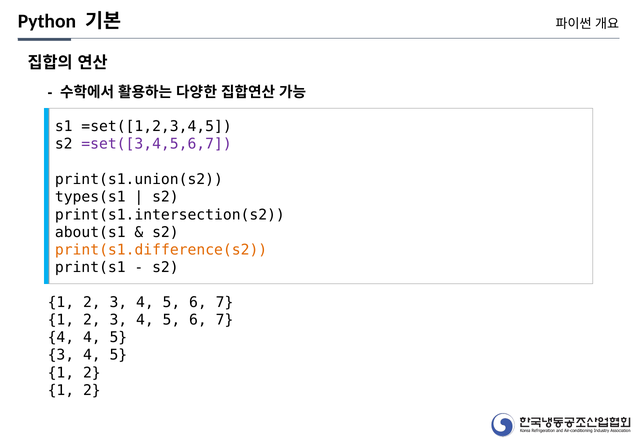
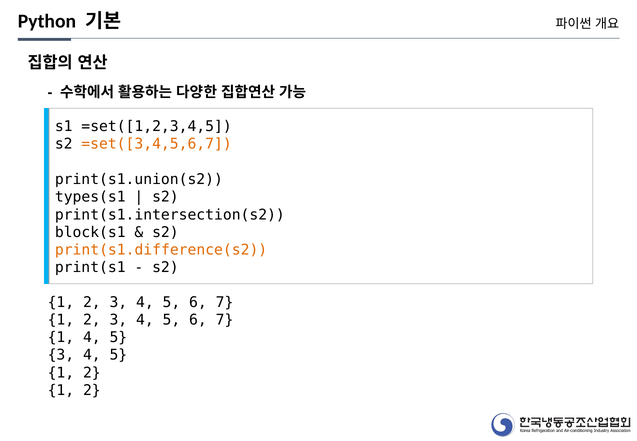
=set([3,4,5,6,7 colour: purple -> orange
about(s1: about(s1 -> block(s1
4 at (61, 337): 4 -> 1
